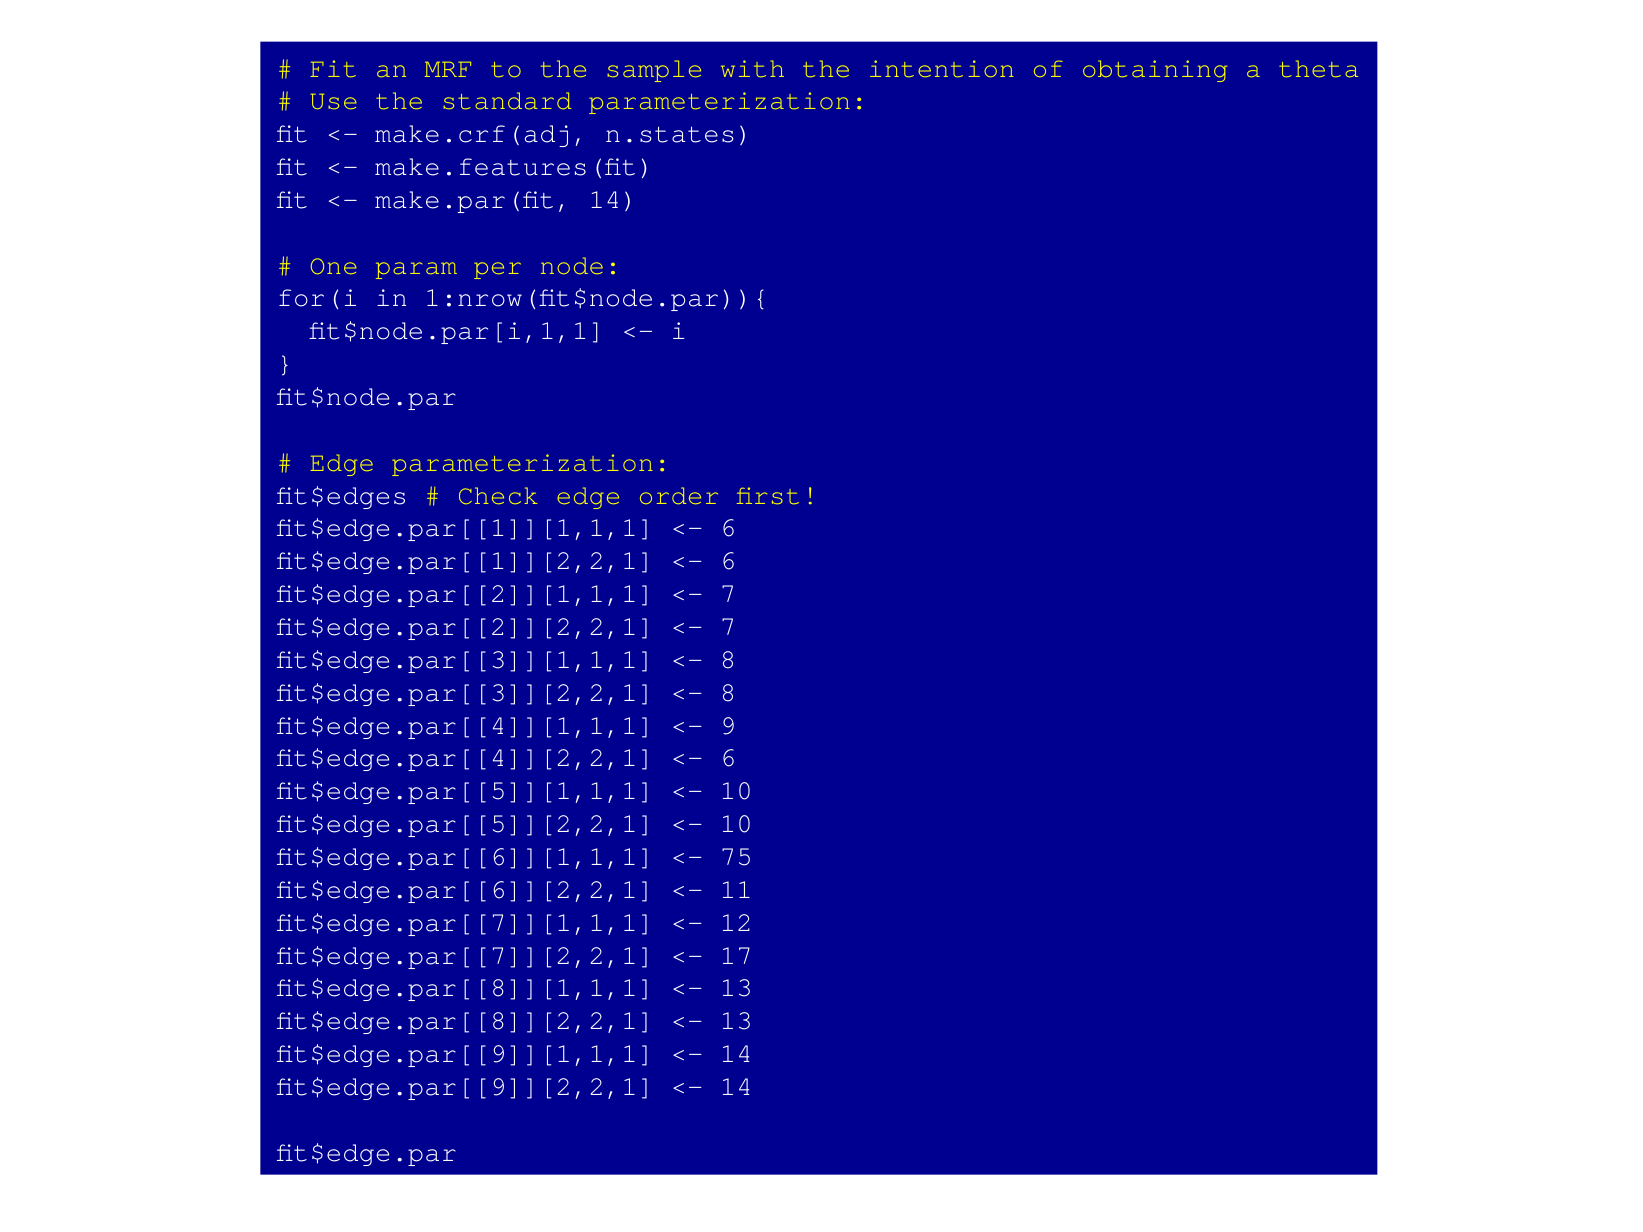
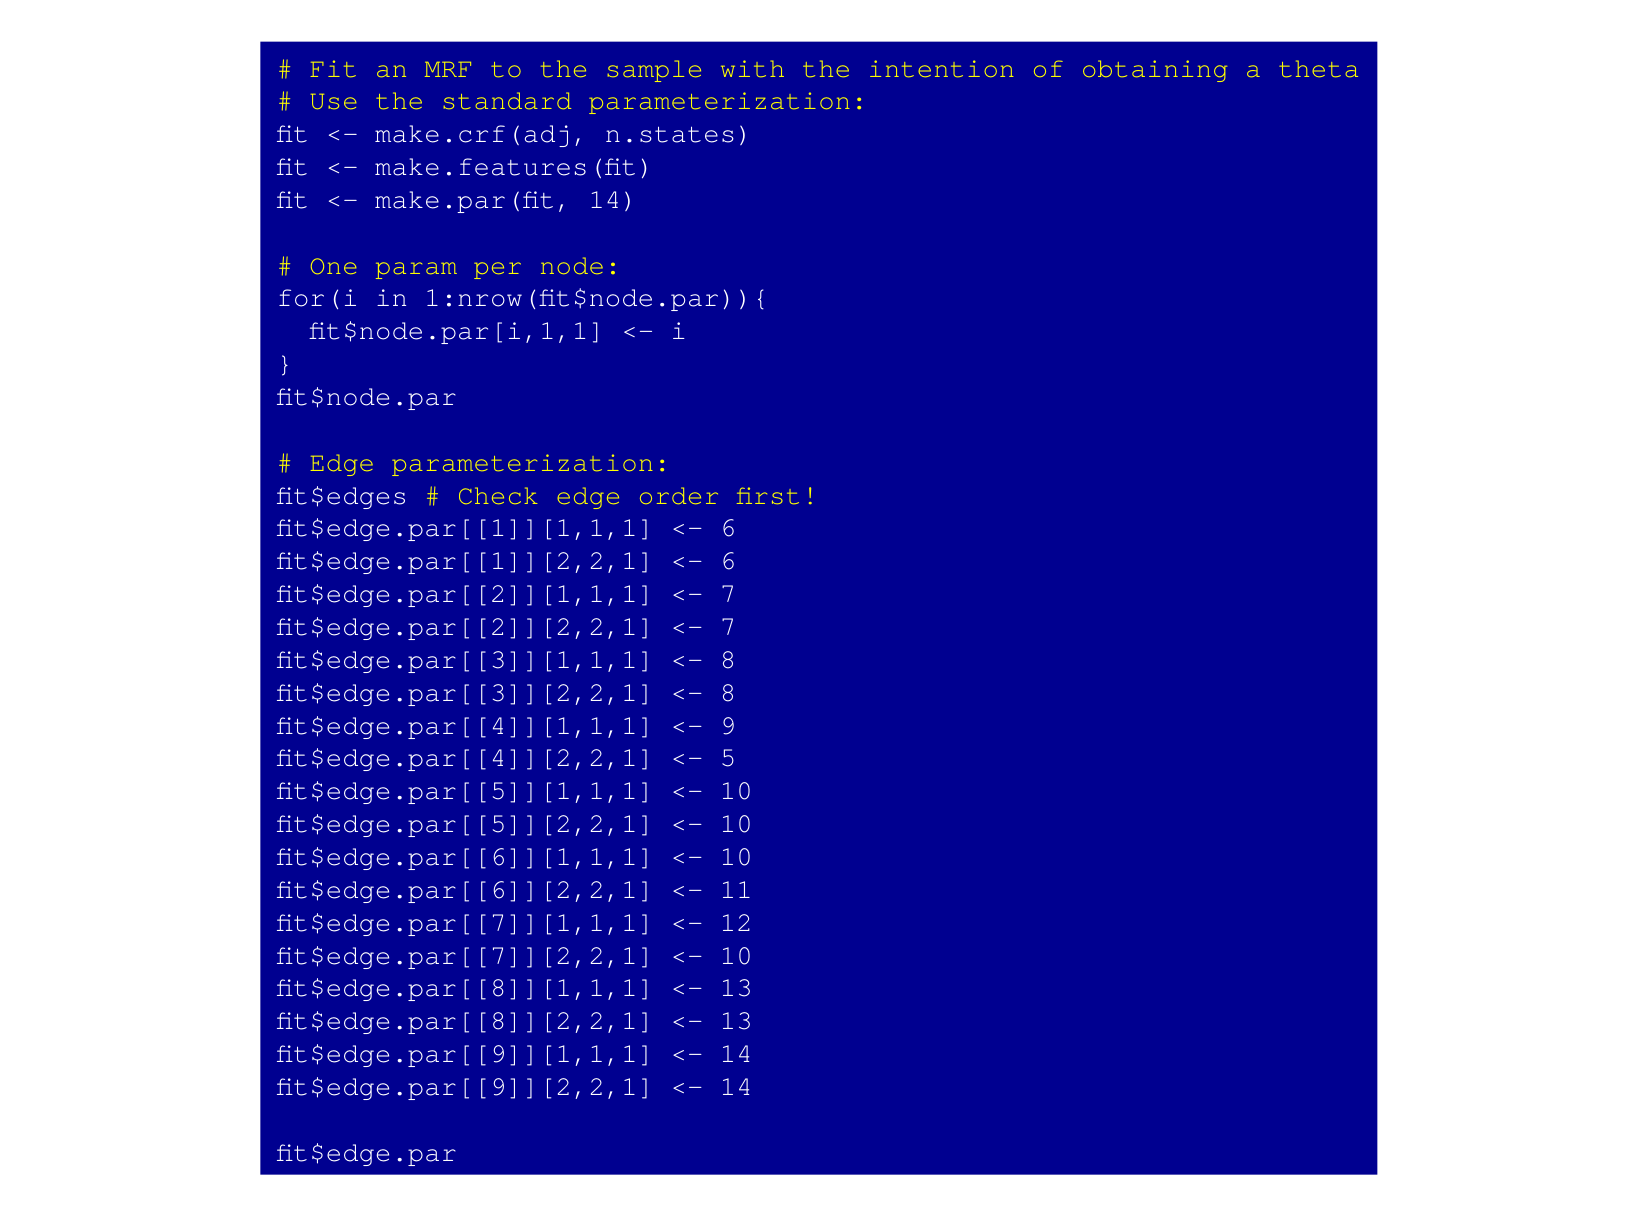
6 at (728, 758): 6 -> 5
75 at (736, 857): 75 -> 10
17 at (736, 955): 17 -> 10
